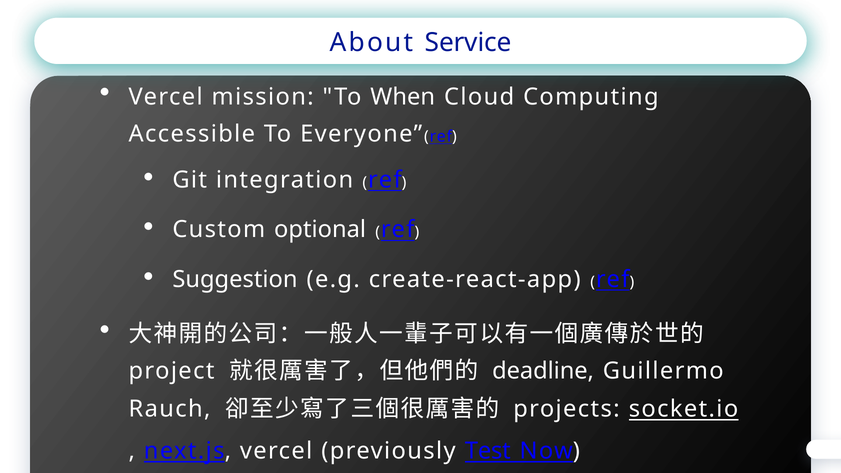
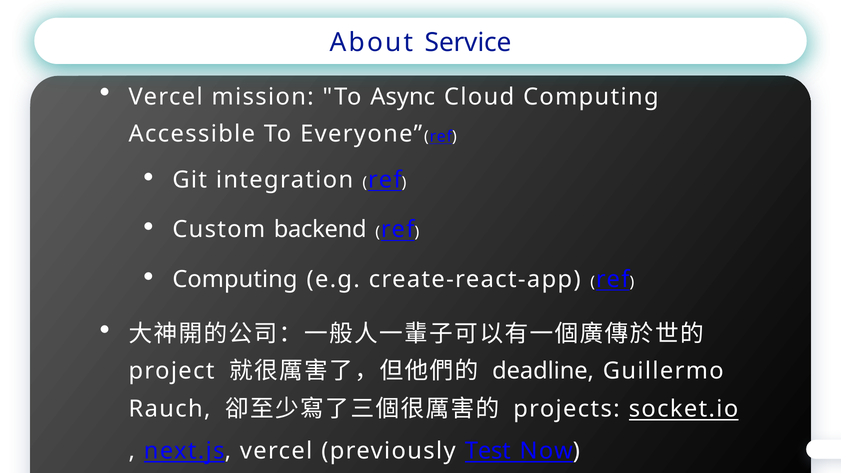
When: When -> Async
optional: optional -> backend
Suggestion at (235, 279): Suggestion -> Computing
